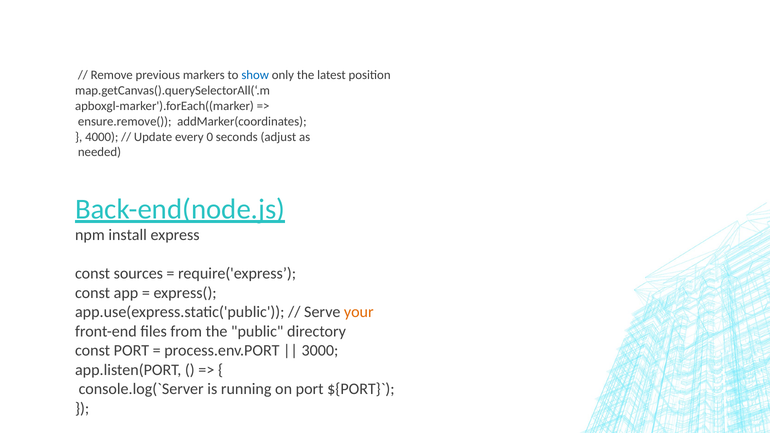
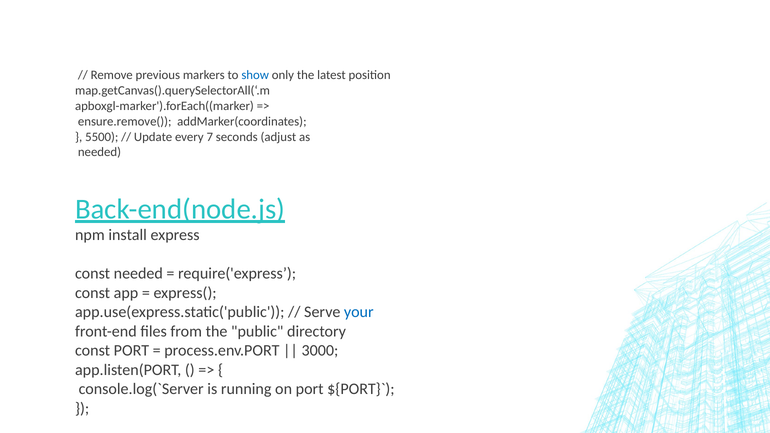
4000: 4000 -> 5500
0: 0 -> 7
const sources: sources -> needed
your colour: orange -> blue
